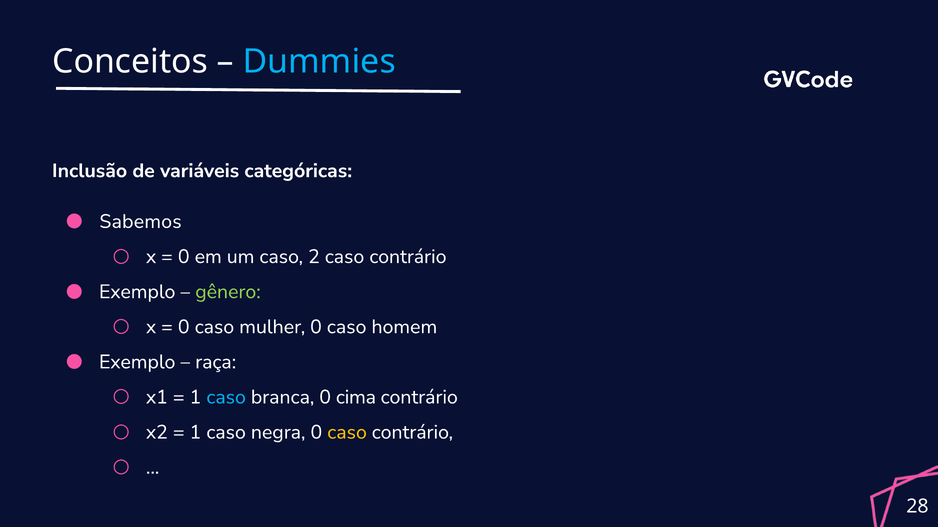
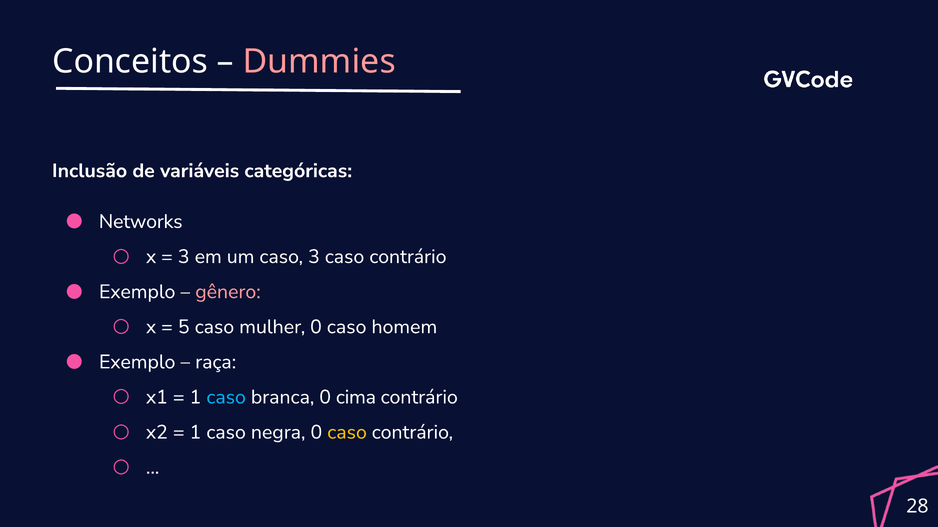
Dummies colour: light blue -> pink
Sabemos: Sabemos -> Networks
0 at (184, 257): 0 -> 3
caso 2: 2 -> 3
gênero colour: light green -> pink
0 at (184, 327): 0 -> 5
